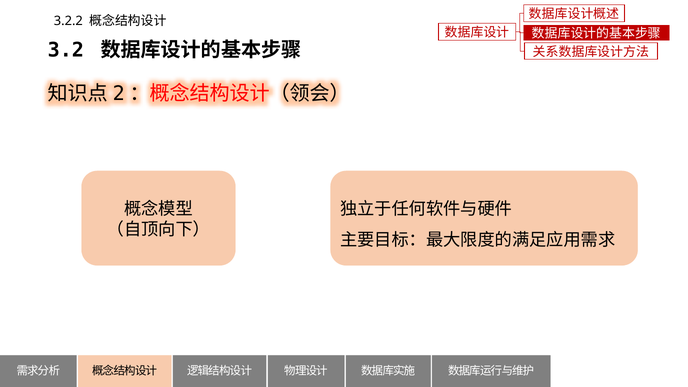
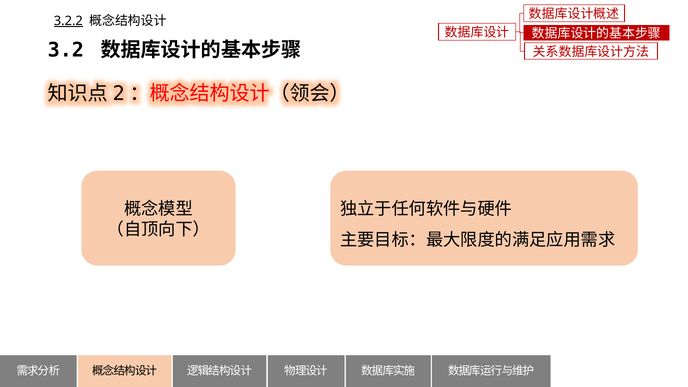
3.2.2 underline: none -> present
